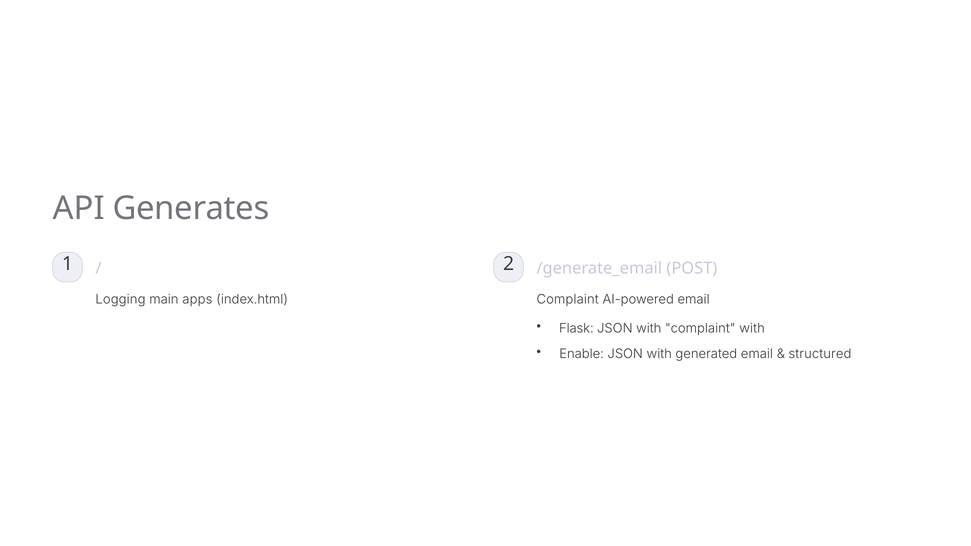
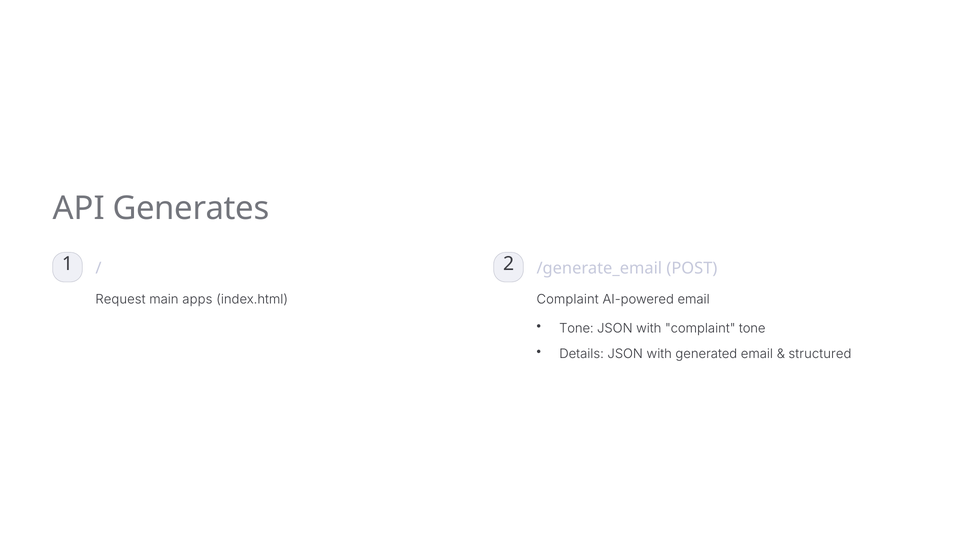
Logging: Logging -> Request
Flask at (576, 329): Flask -> Tone
complaint with: with -> tone
Enable: Enable -> Details
